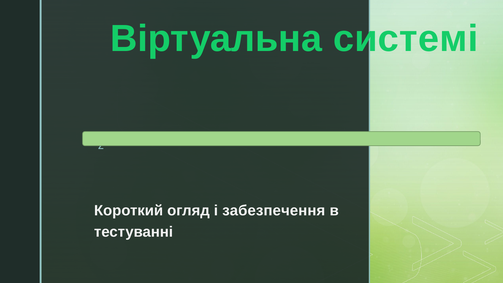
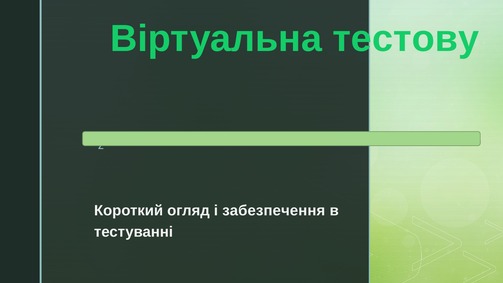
системі: системі -> тестову
